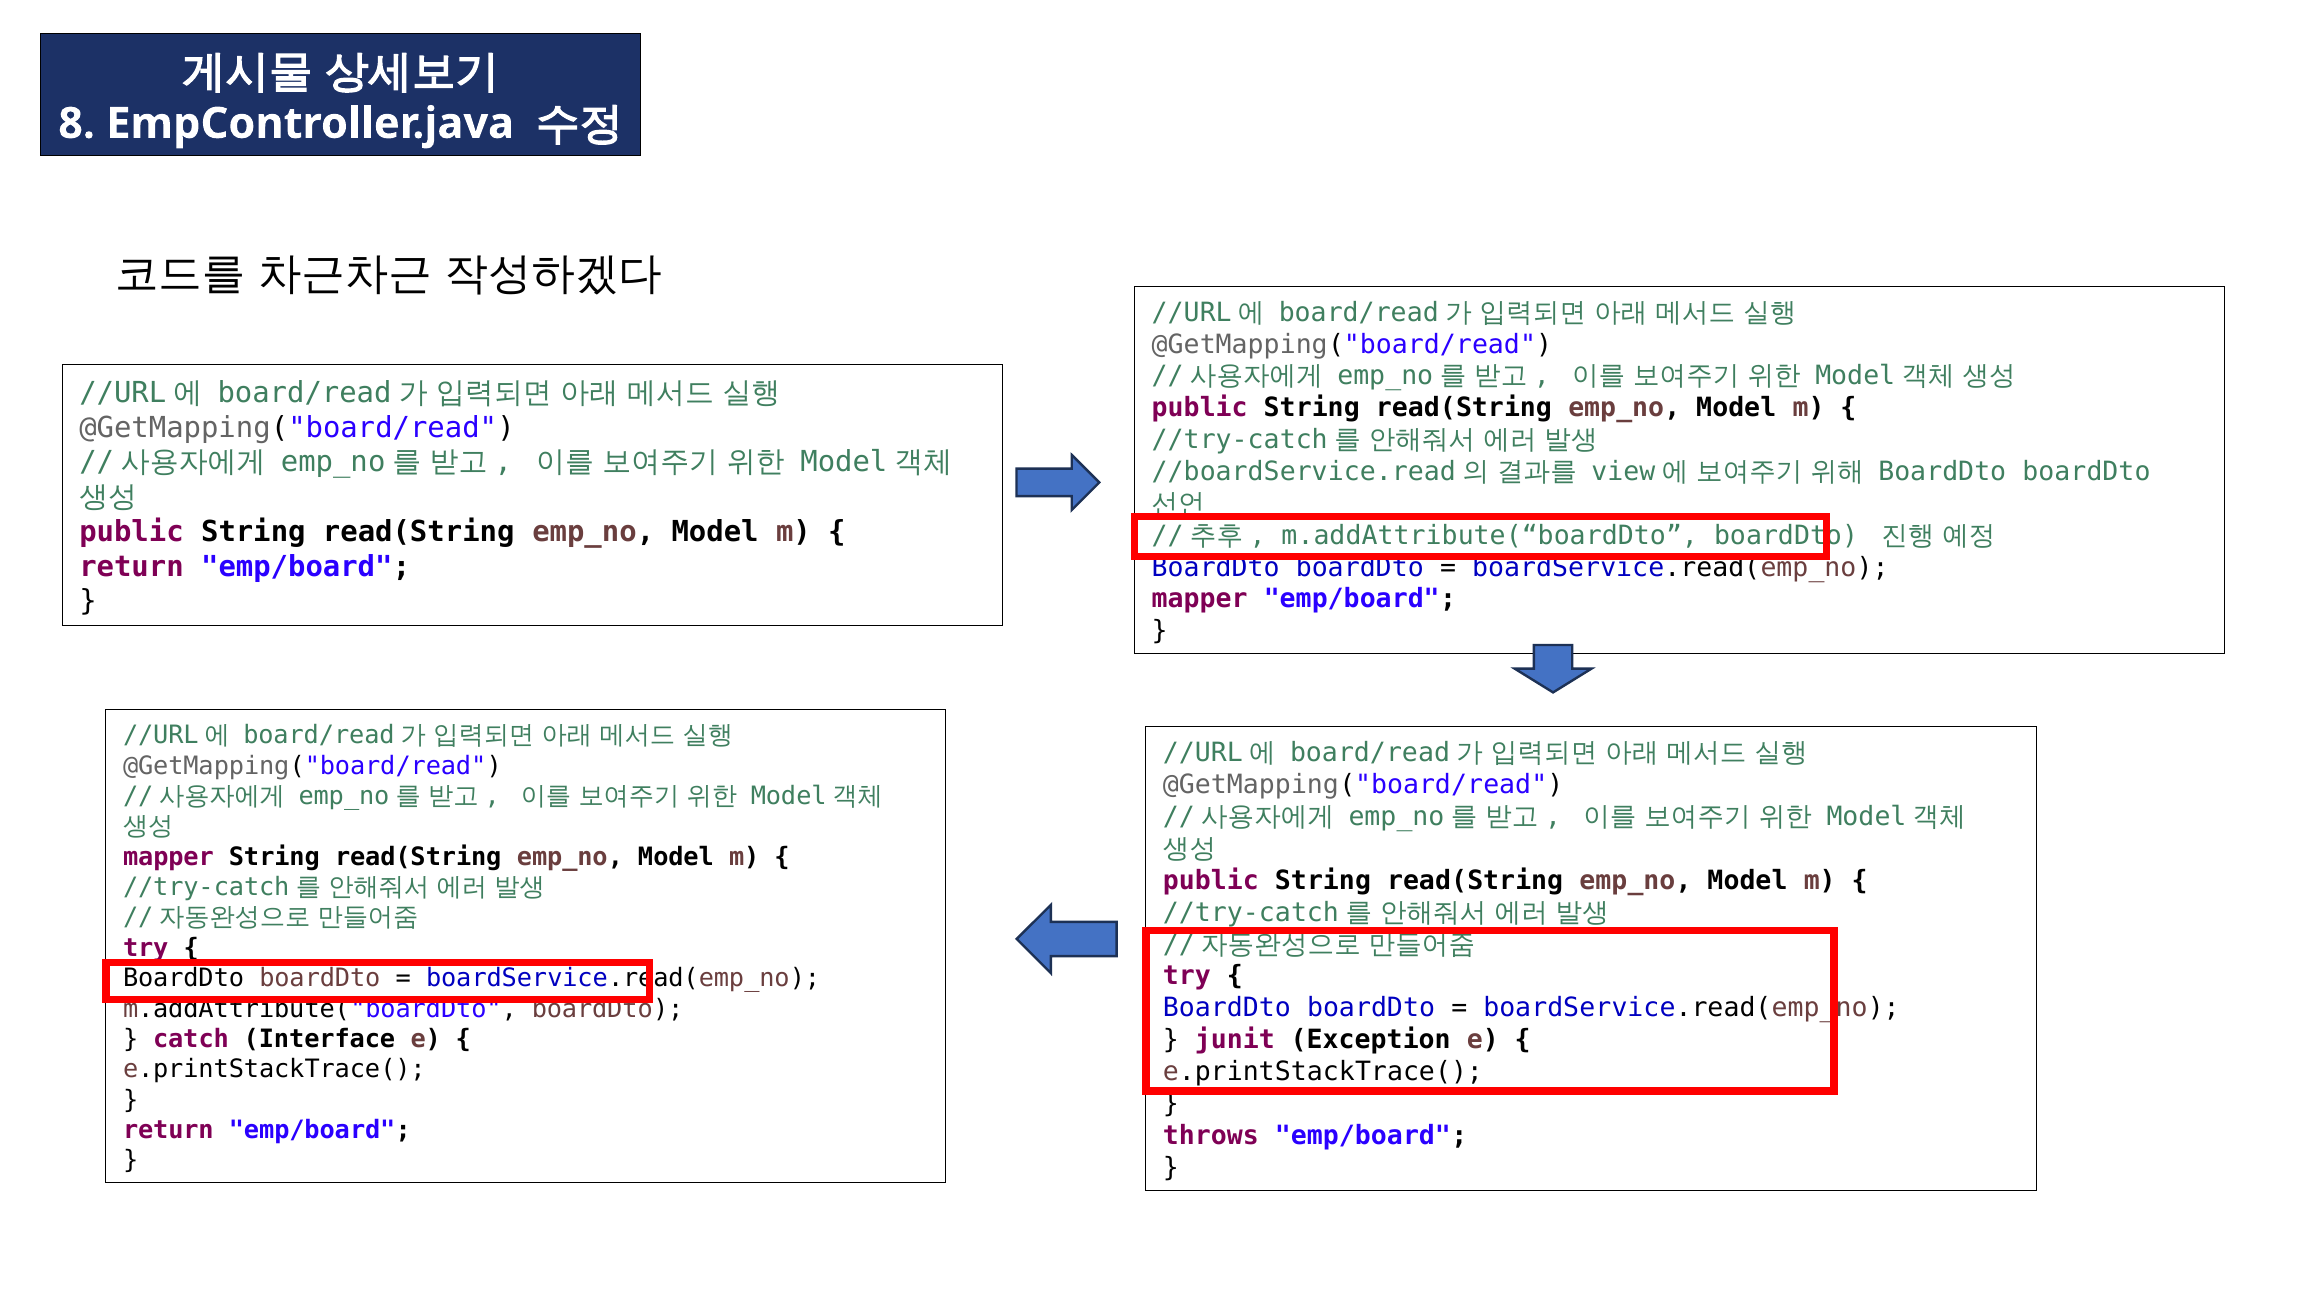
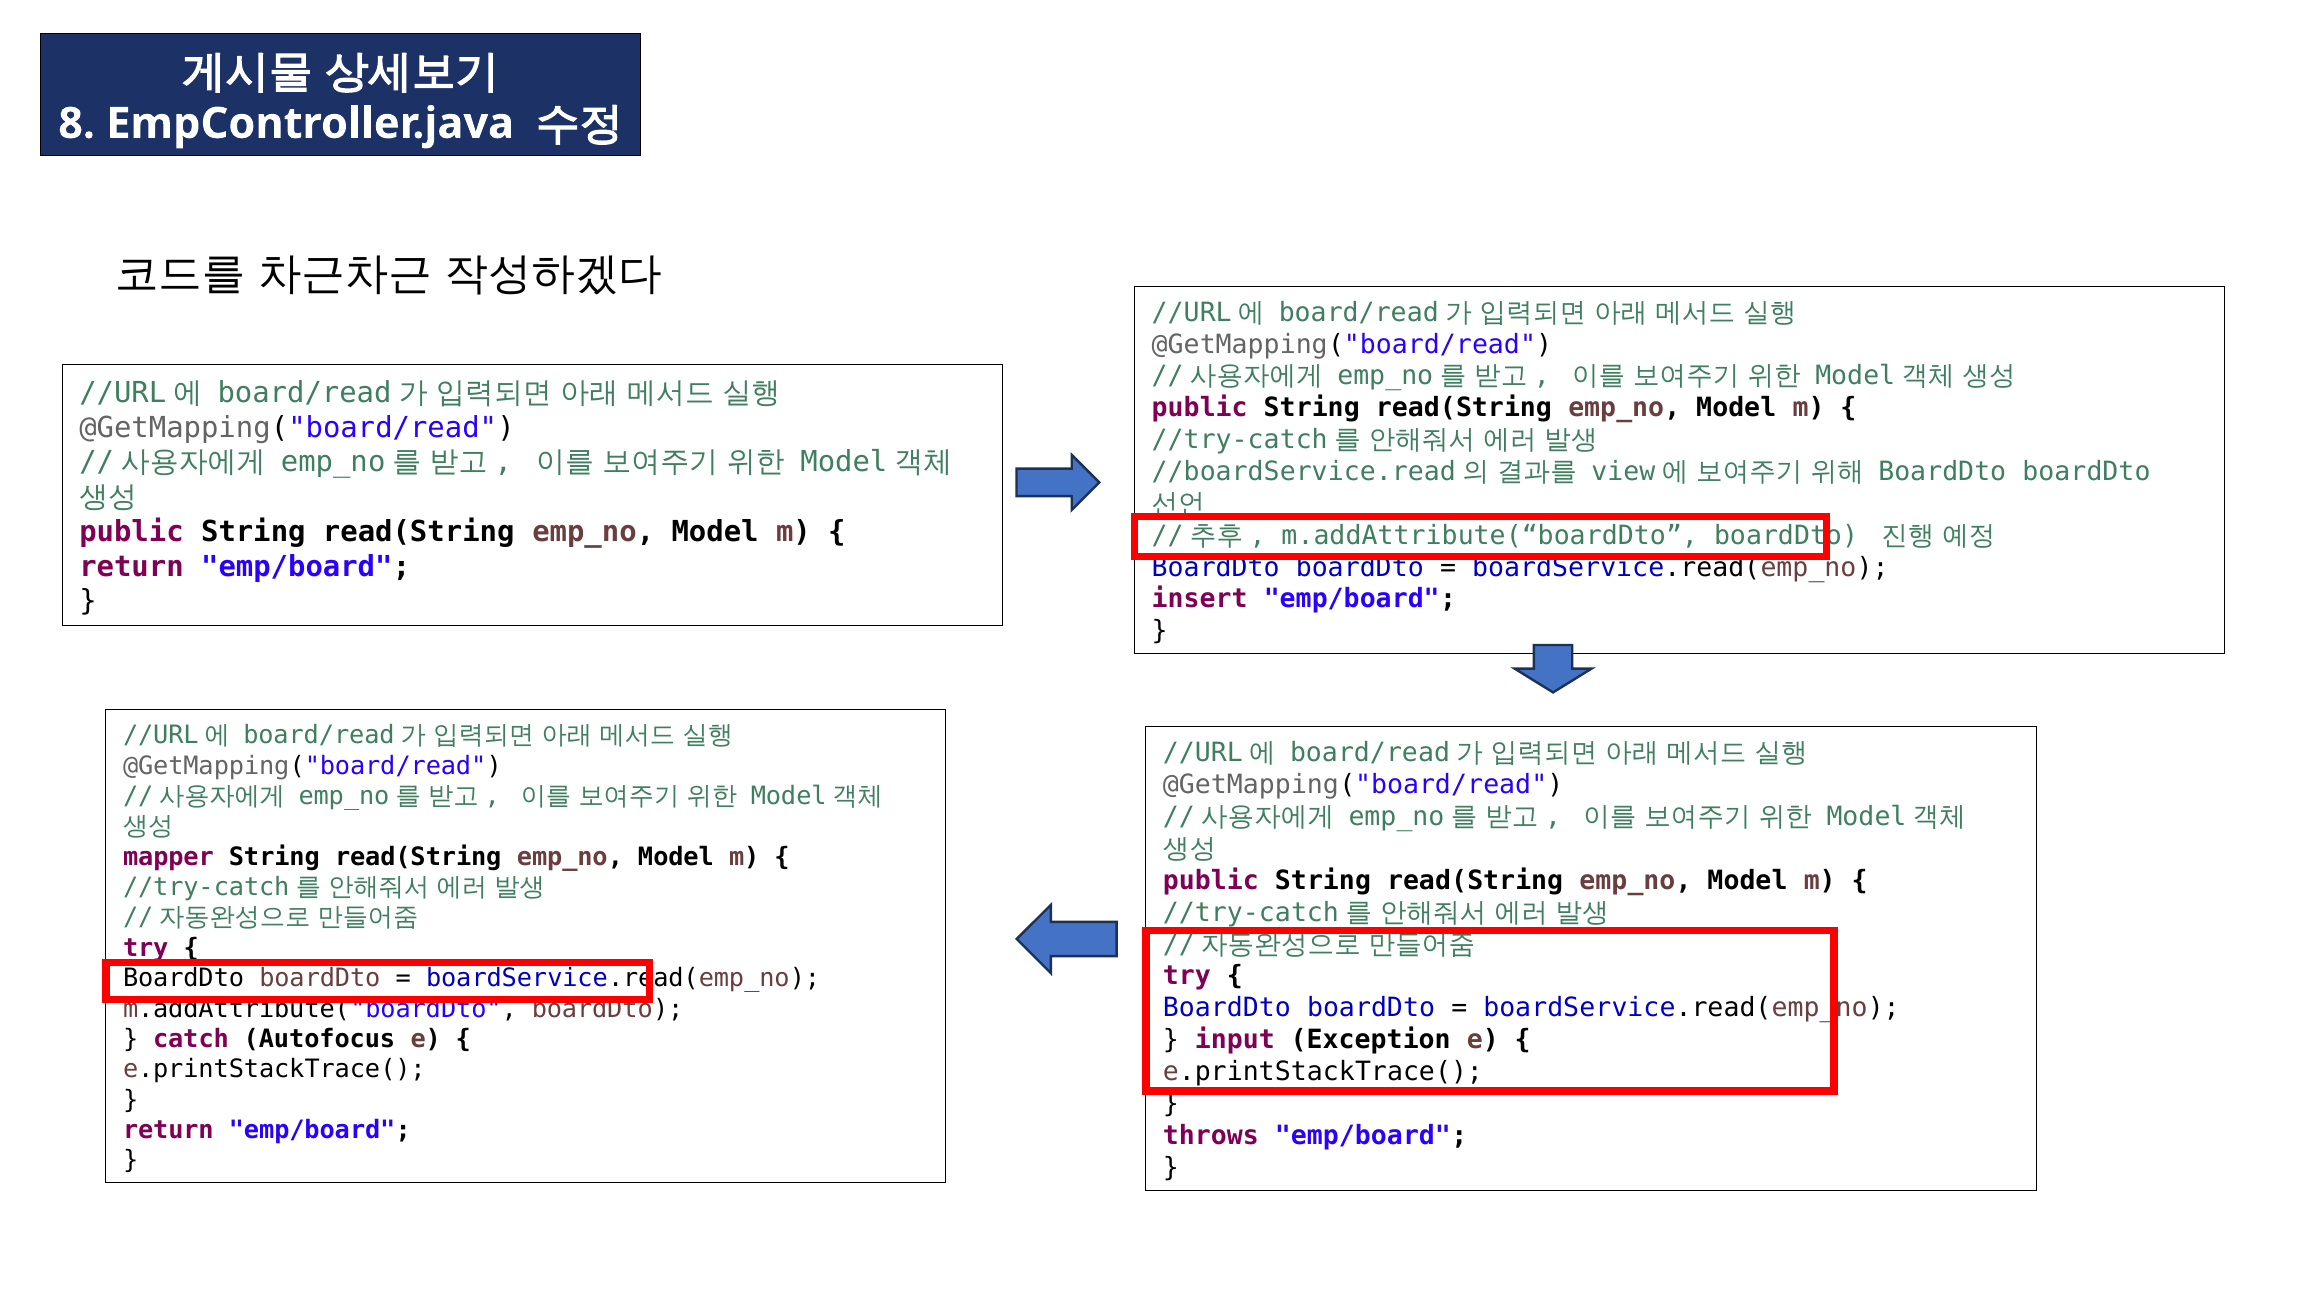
mapper at (1200, 599): mapper -> insert
Interface: Interface -> Autofocus
junit: junit -> input
